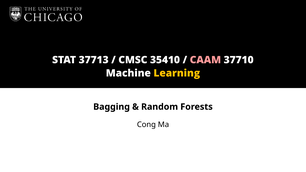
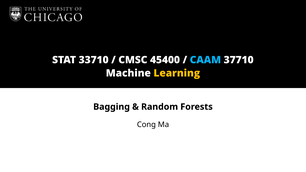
37713: 37713 -> 33710
35410: 35410 -> 45400
CAAM colour: pink -> light blue
